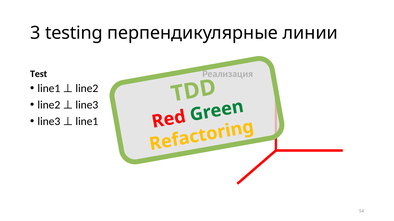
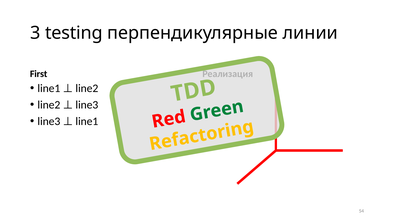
Test: Test -> First
